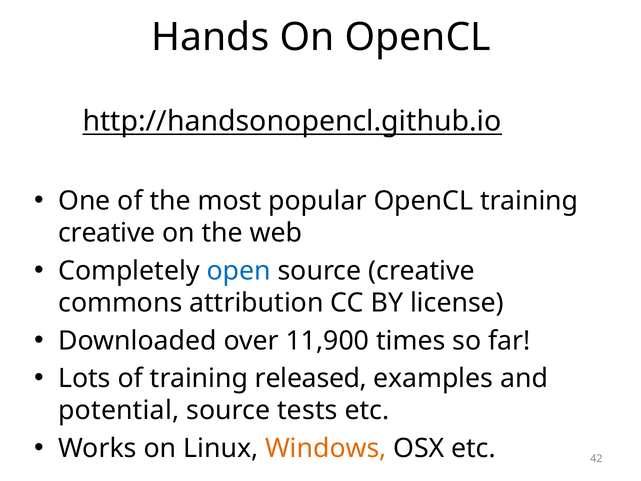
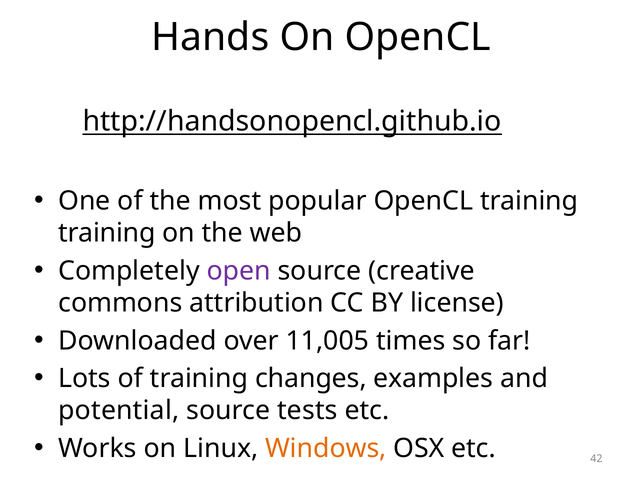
creative at (107, 233): creative -> training
open colour: blue -> purple
11,900: 11,900 -> 11,005
released: released -> changes
